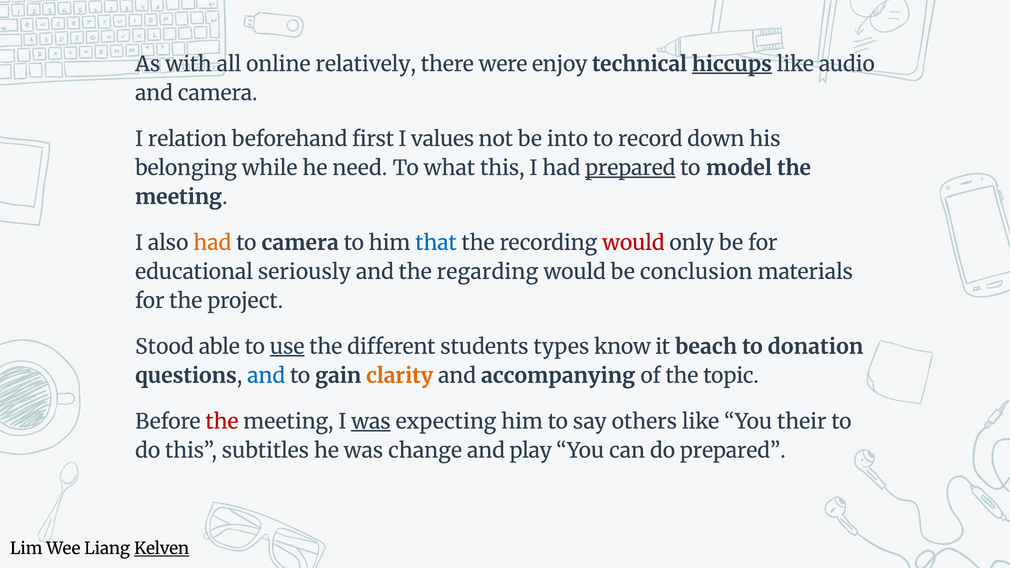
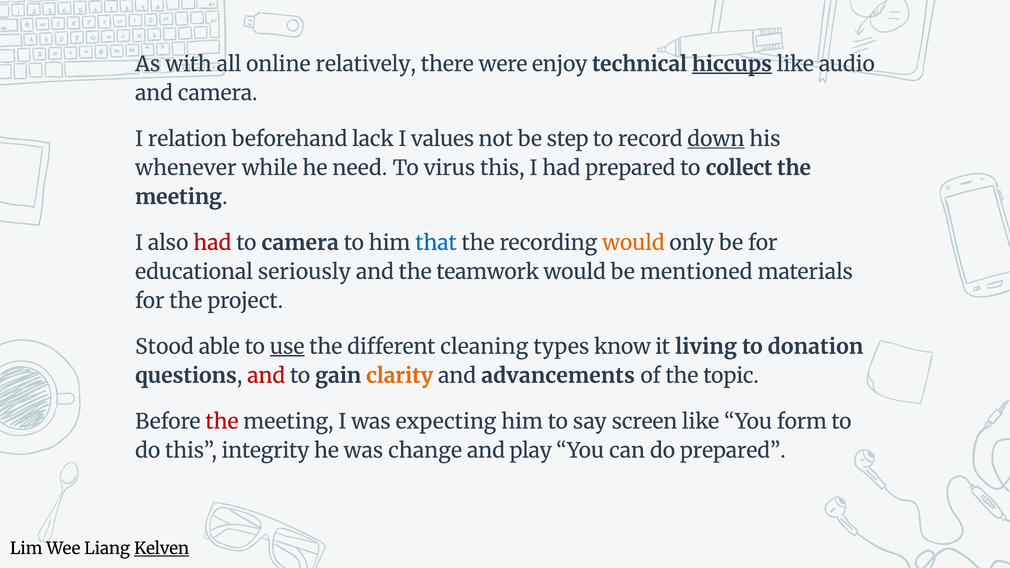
first: first -> lack
into: into -> step
down underline: none -> present
belonging: belonging -> whenever
what: what -> virus
prepared at (630, 168) underline: present -> none
model: model -> collect
had at (212, 243) colour: orange -> red
would at (633, 243) colour: red -> orange
regarding: regarding -> teamwork
conclusion: conclusion -> mentioned
students: students -> cleaning
beach: beach -> living
and at (266, 376) colour: blue -> red
accompanying: accompanying -> advancements
was at (371, 422) underline: present -> none
others: others -> screen
their: their -> form
subtitles: subtitles -> integrity
